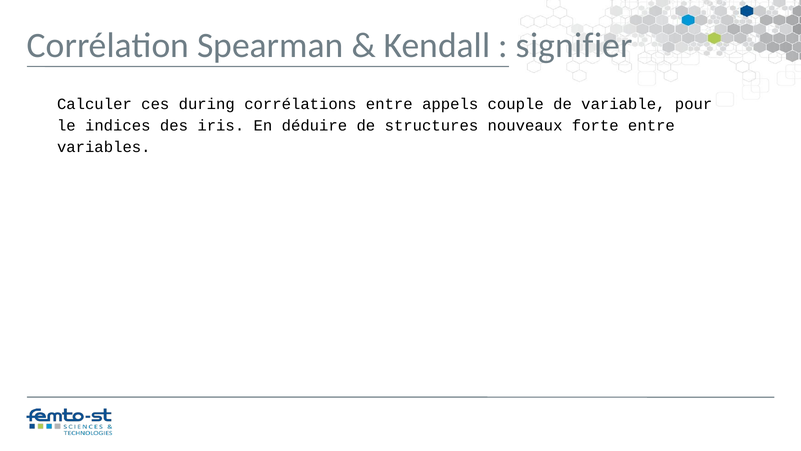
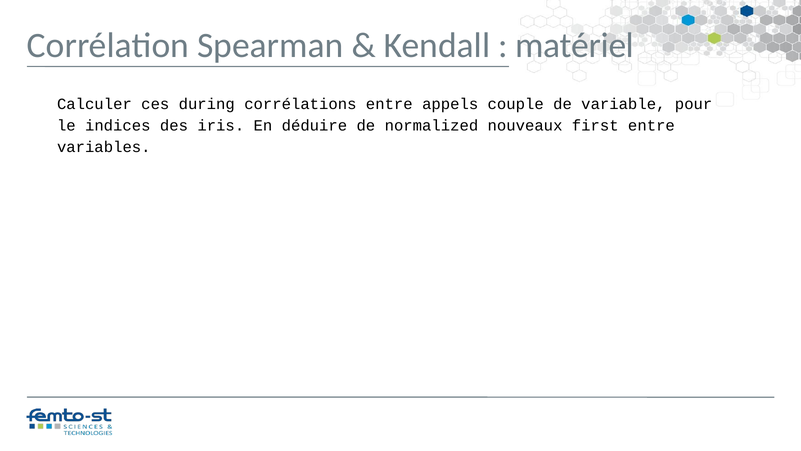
signifier: signifier -> matériel
structures: structures -> normalized
forte: forte -> first
